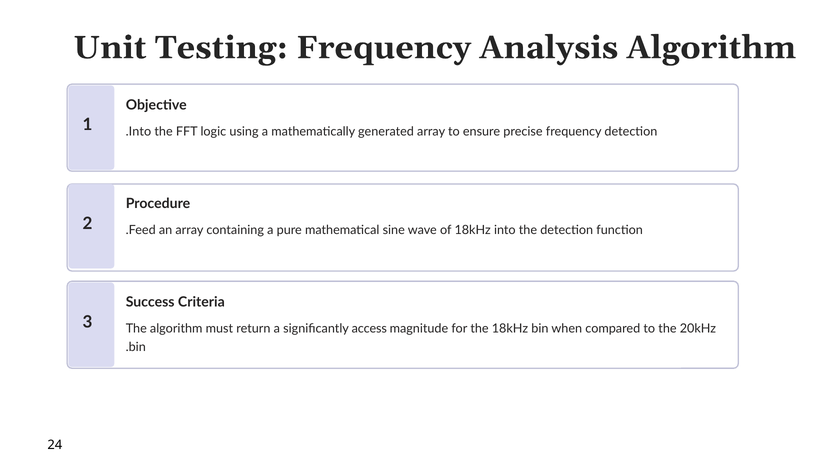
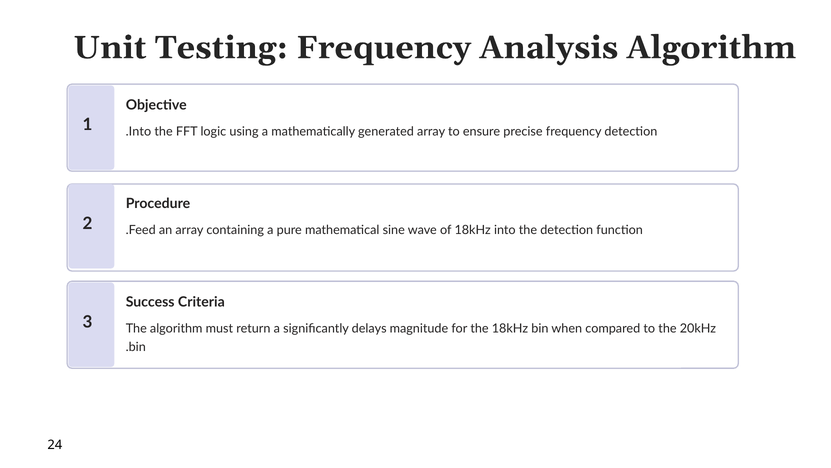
access: access -> delays
